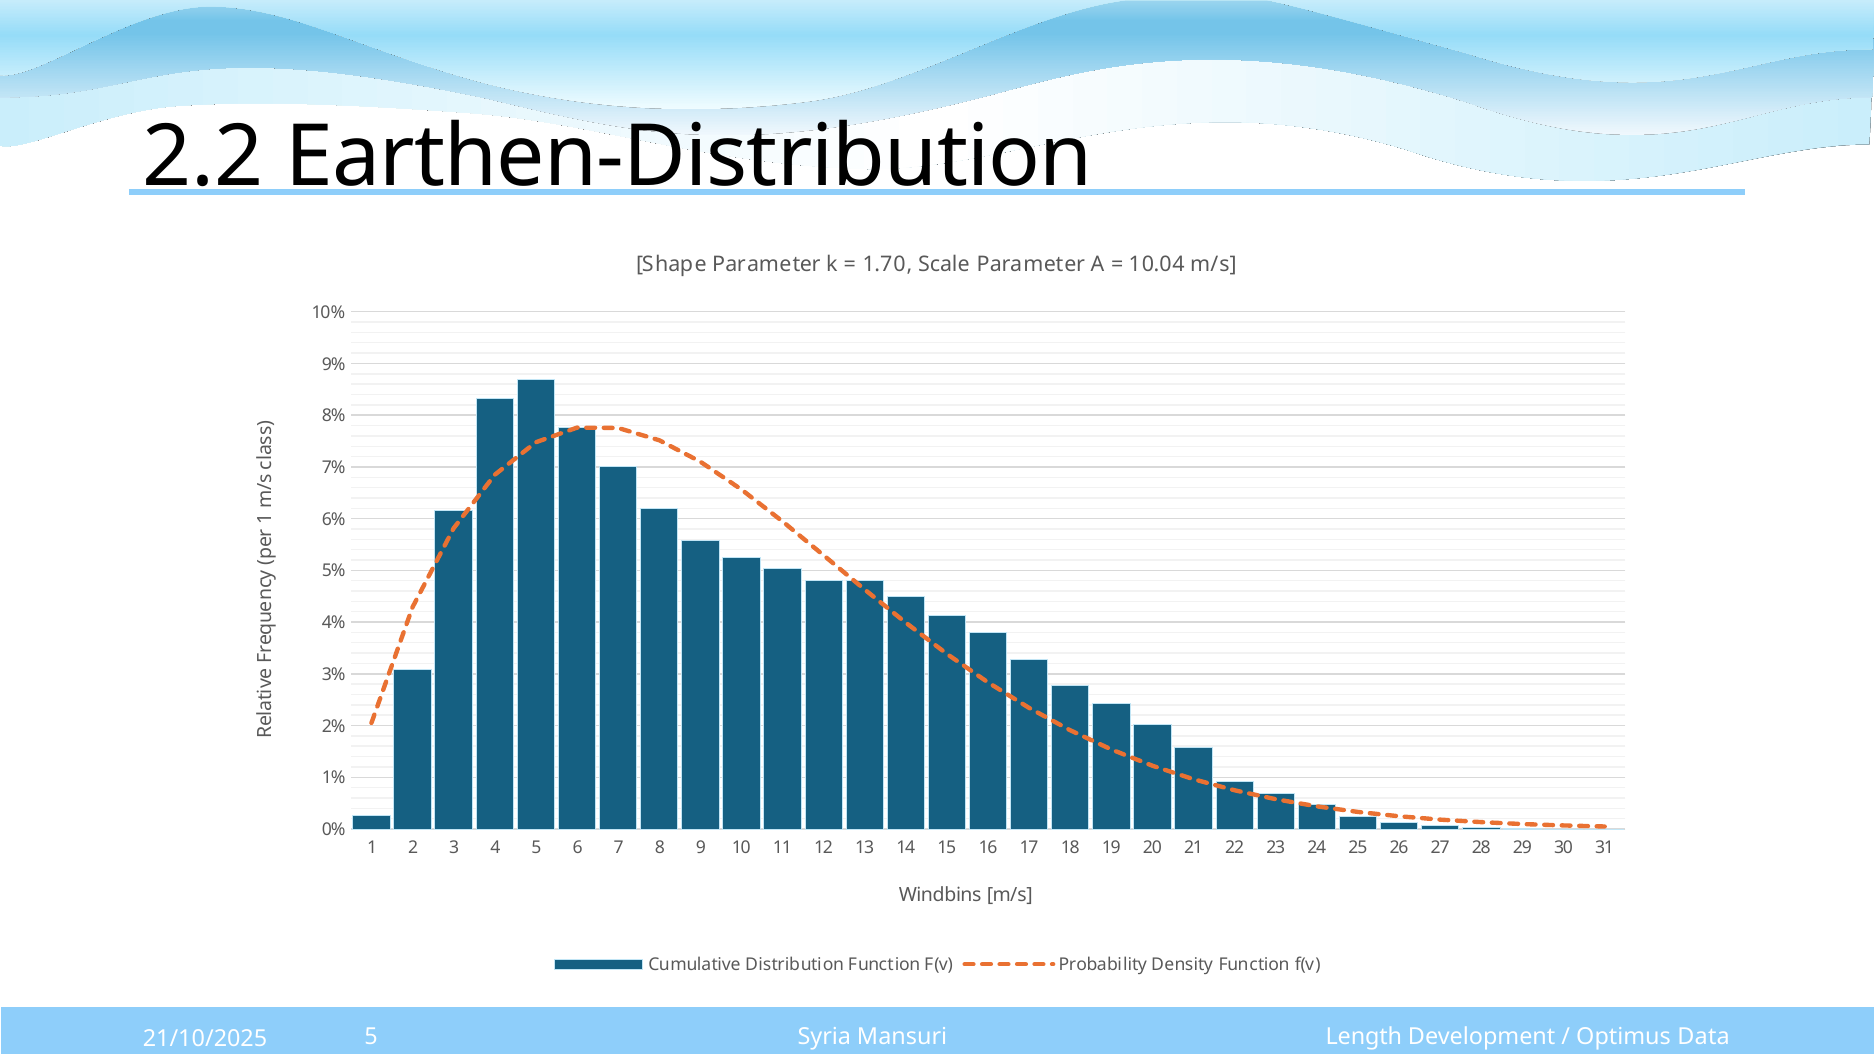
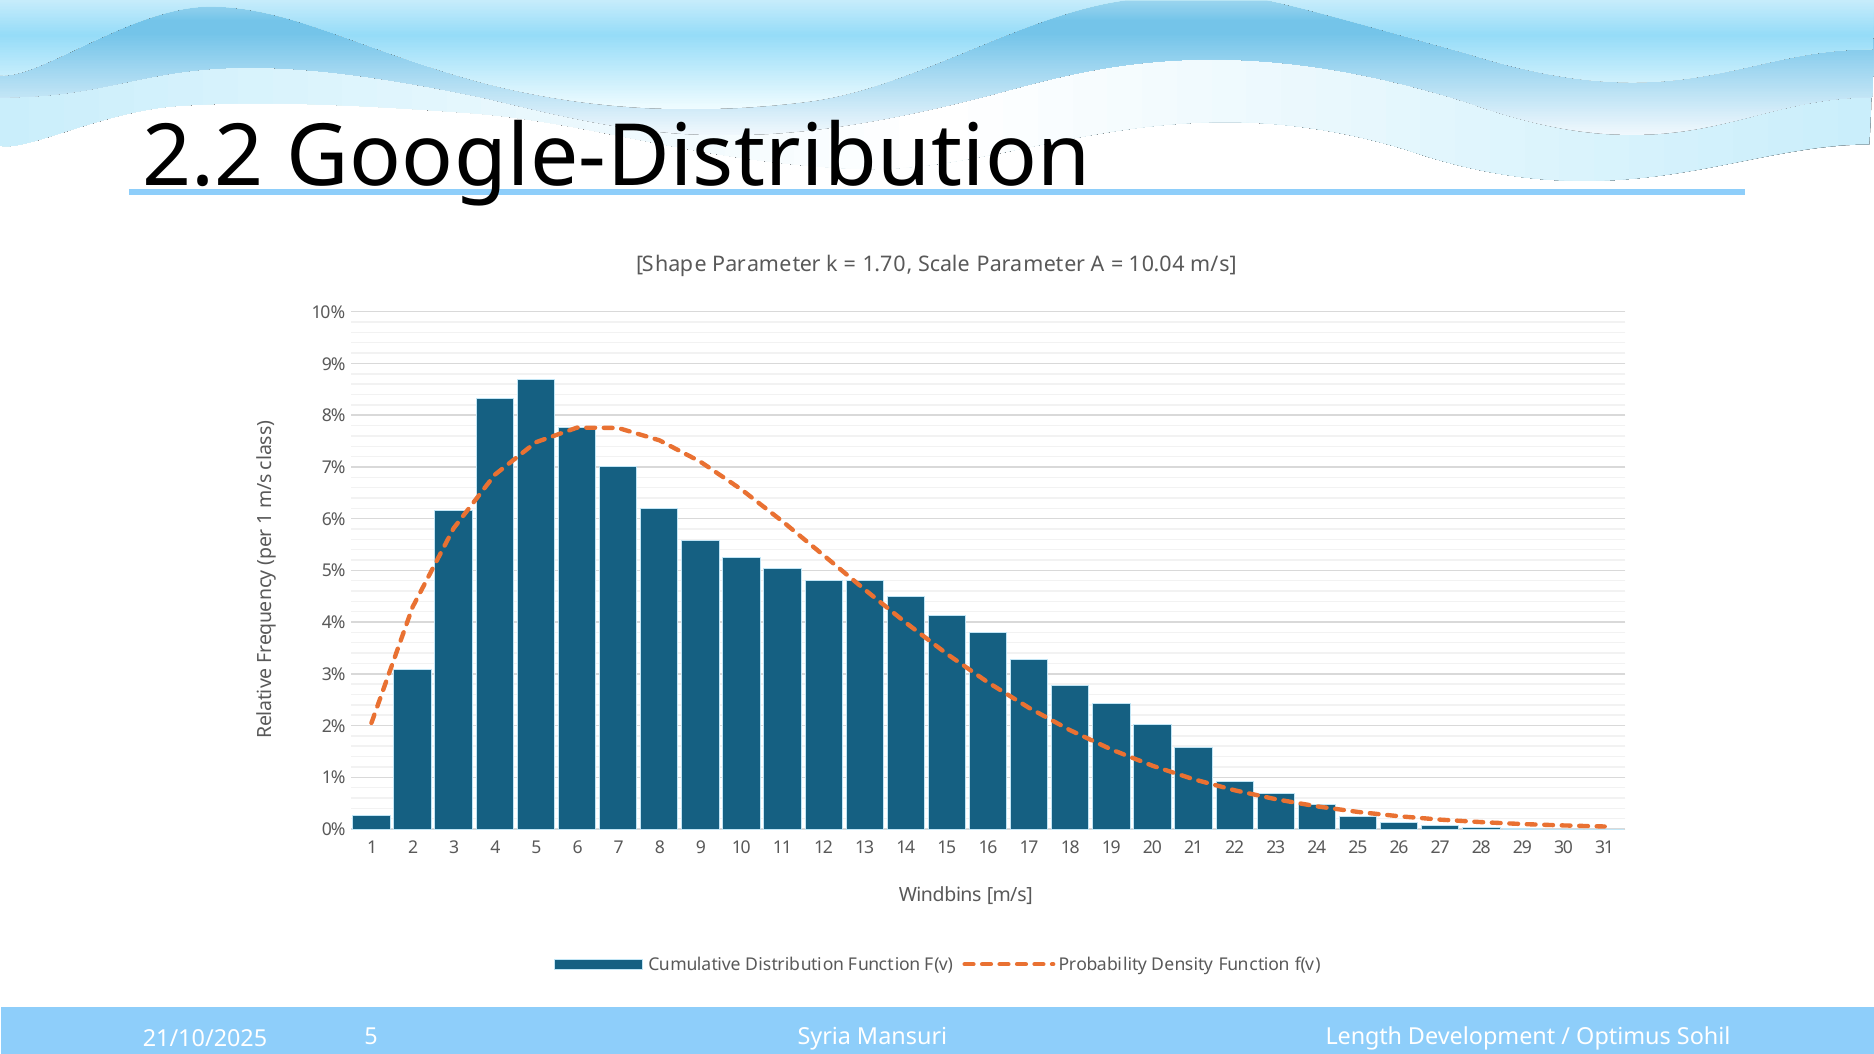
Earthen-Distribution: Earthen-Distribution -> Google-Distribution
Data: Data -> Sohil
